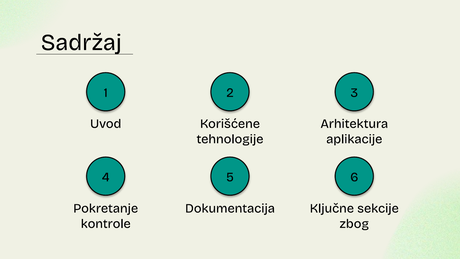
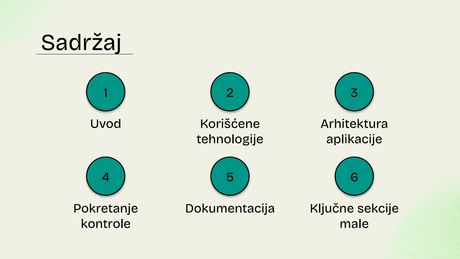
zbog: zbog -> male
